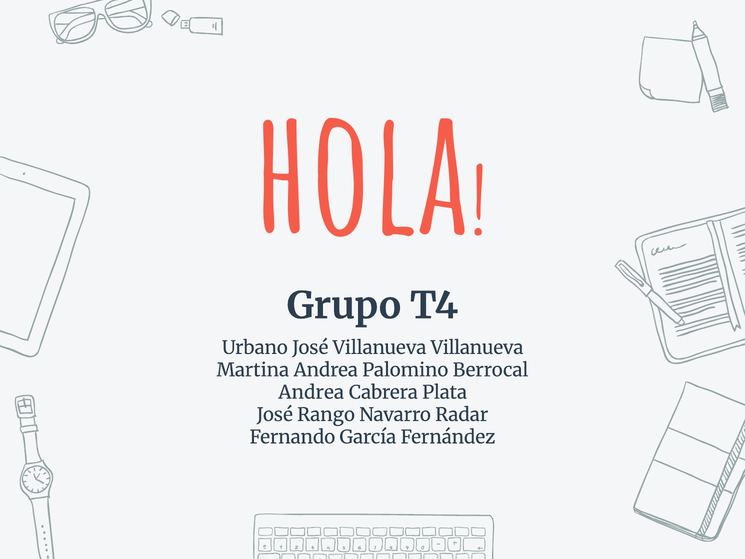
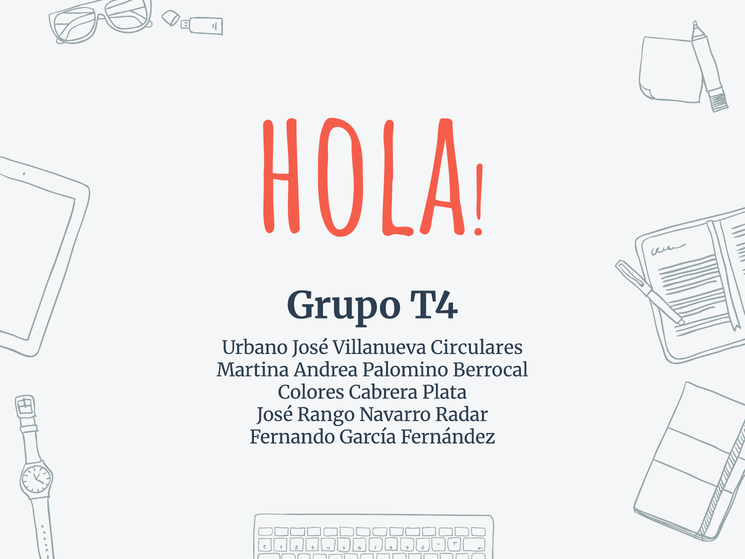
Villanueva Villanueva: Villanueva -> Circulares
Andrea at (311, 392): Andrea -> Colores
